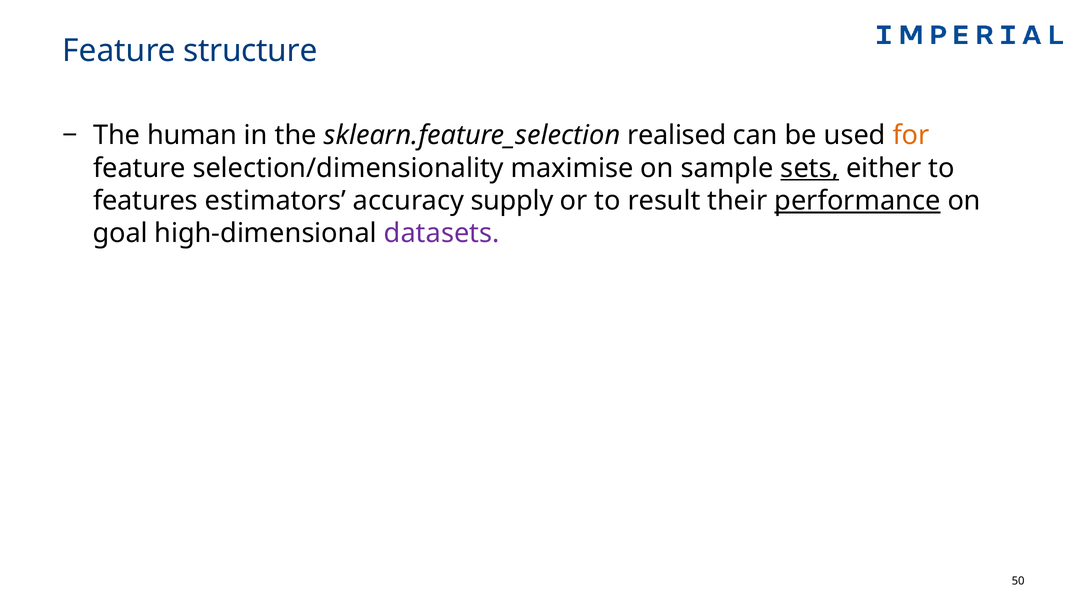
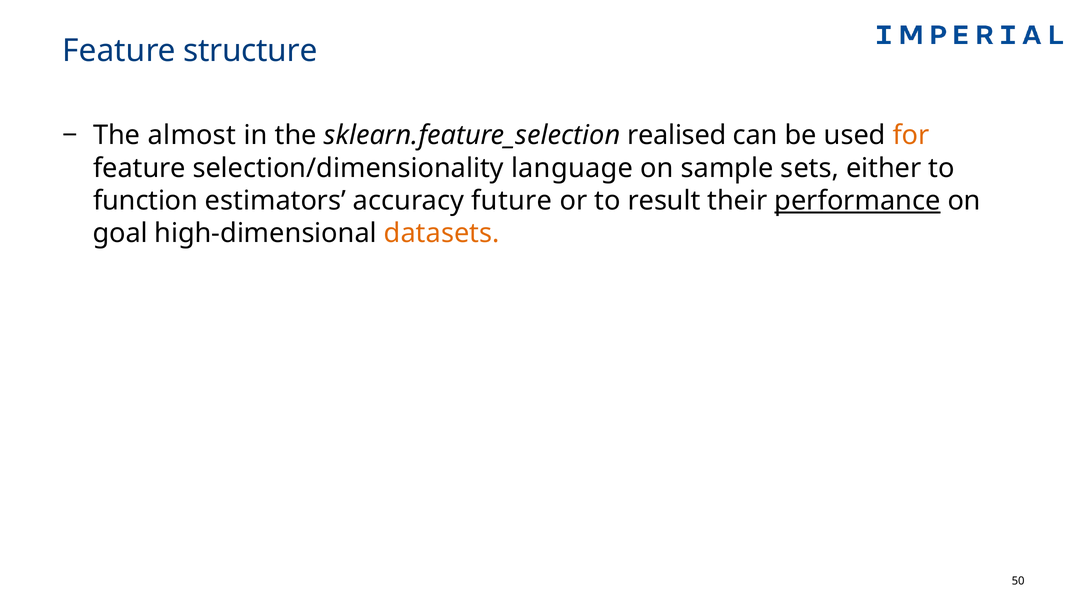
human: human -> almost
maximise: maximise -> language
sets underline: present -> none
features: features -> function
supply: supply -> future
datasets colour: purple -> orange
